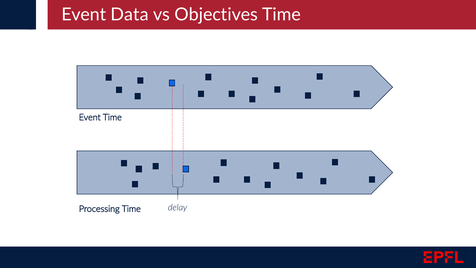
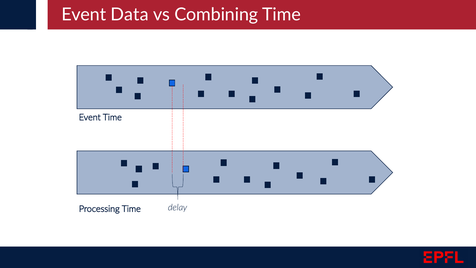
Objectives: Objectives -> Combining
